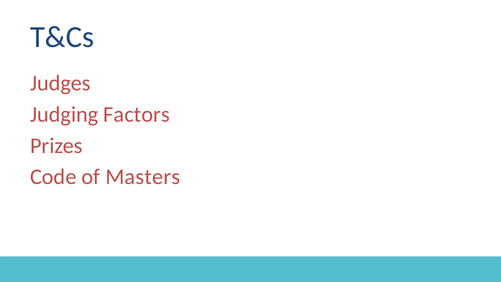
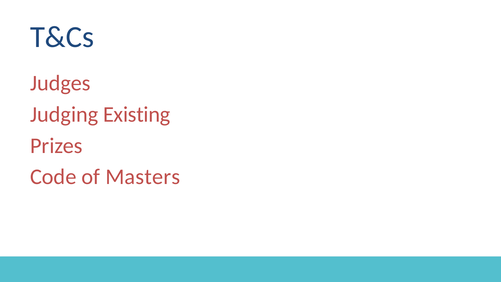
Factors: Factors -> Existing
